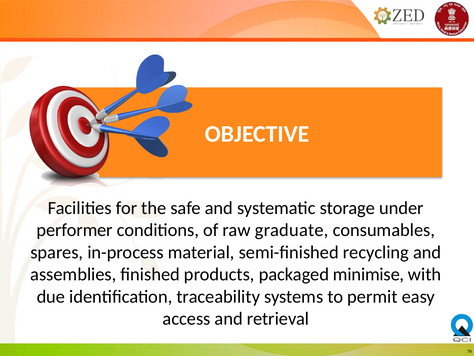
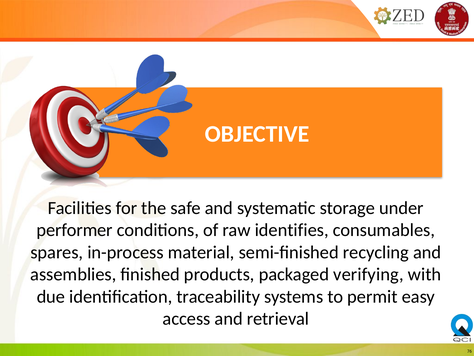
graduate: graduate -> identifies
minimise: minimise -> verifying
